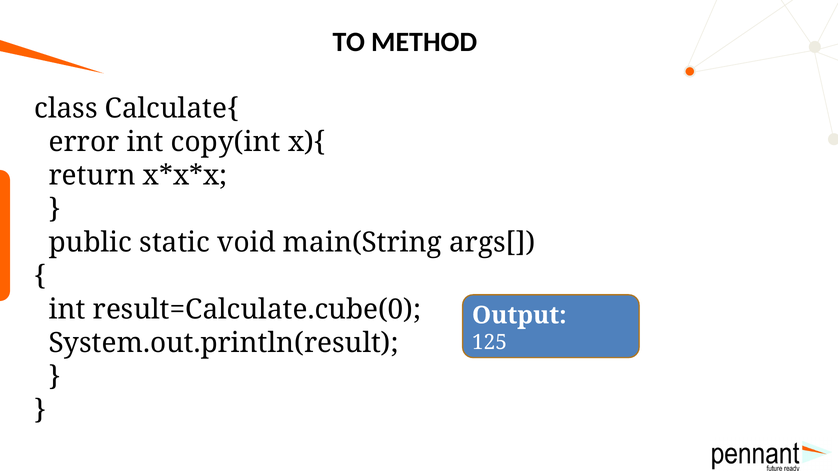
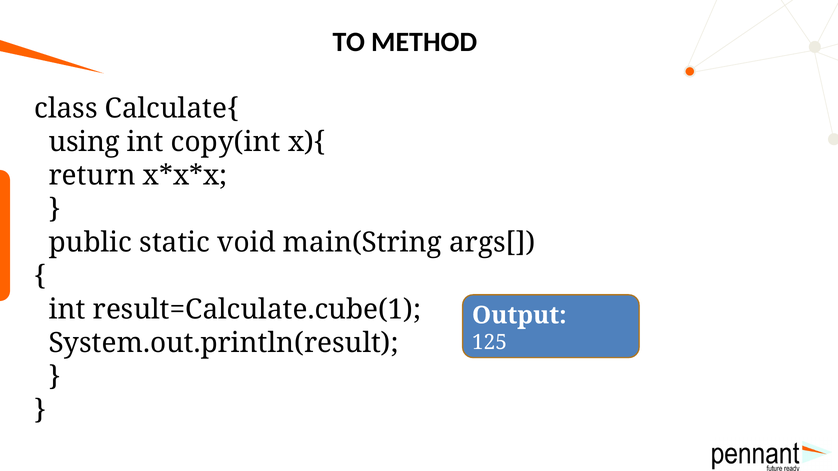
error: error -> using
result=Calculate.cube(0: result=Calculate.cube(0 -> result=Calculate.cube(1
